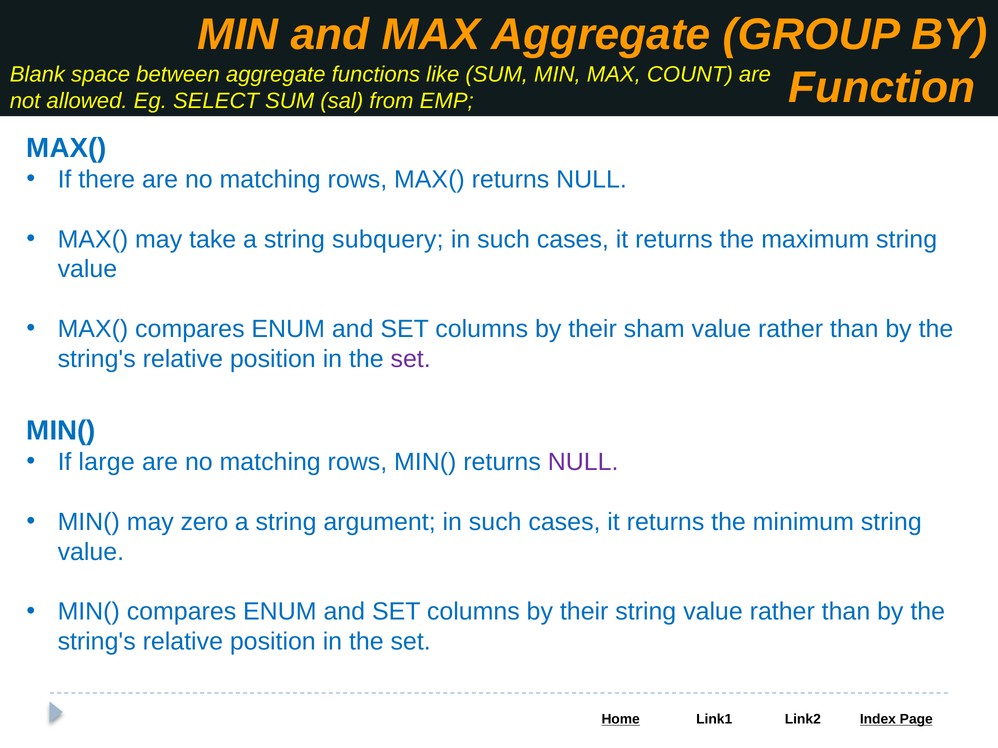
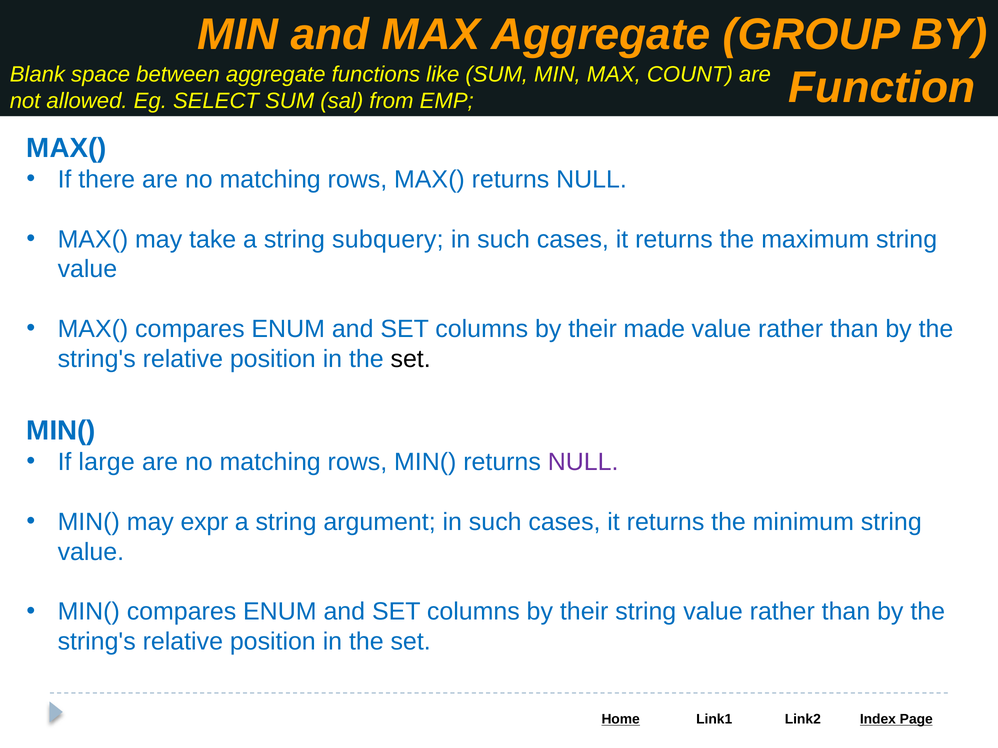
sham: sham -> made
set at (411, 359) colour: purple -> black
zero: zero -> expr
